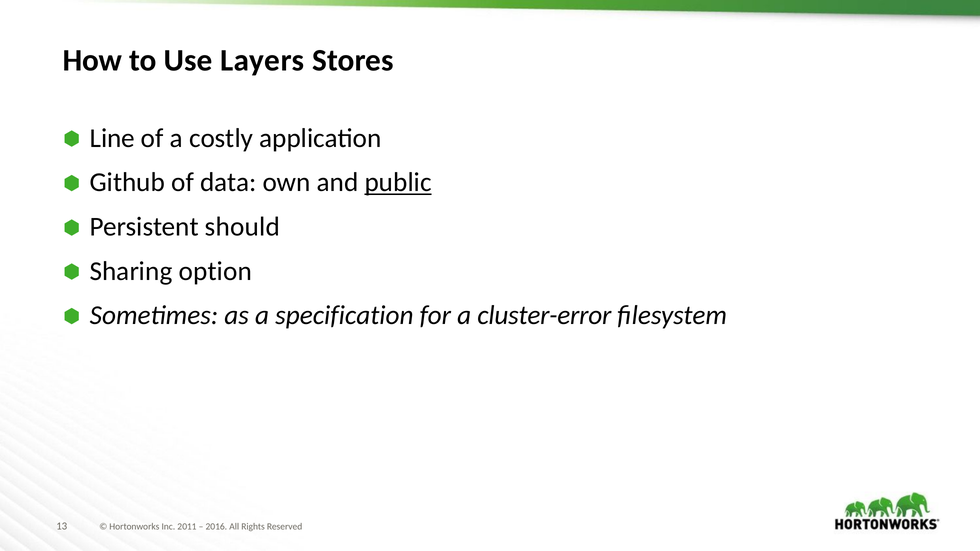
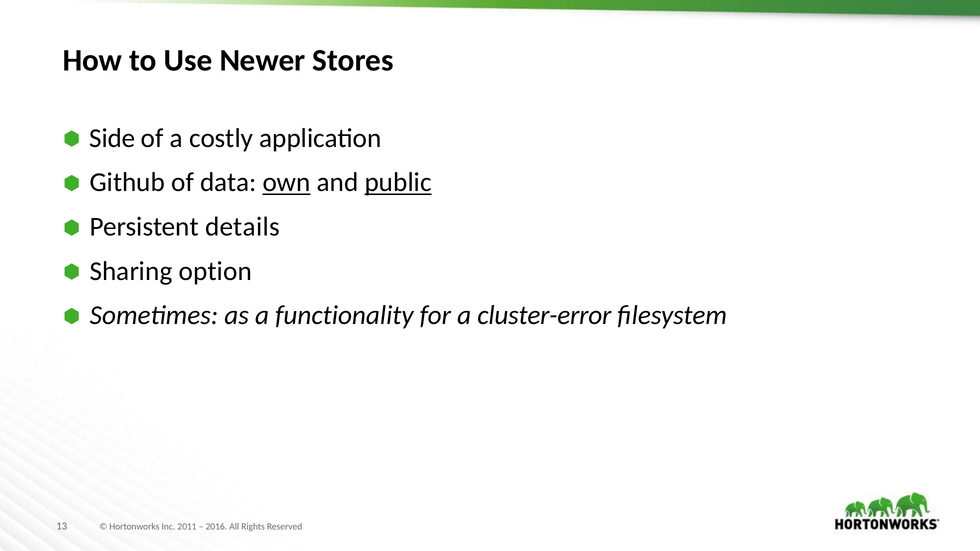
Layers: Layers -> Newer
Line: Line -> Side
own underline: none -> present
should: should -> details
specification: specification -> functionality
